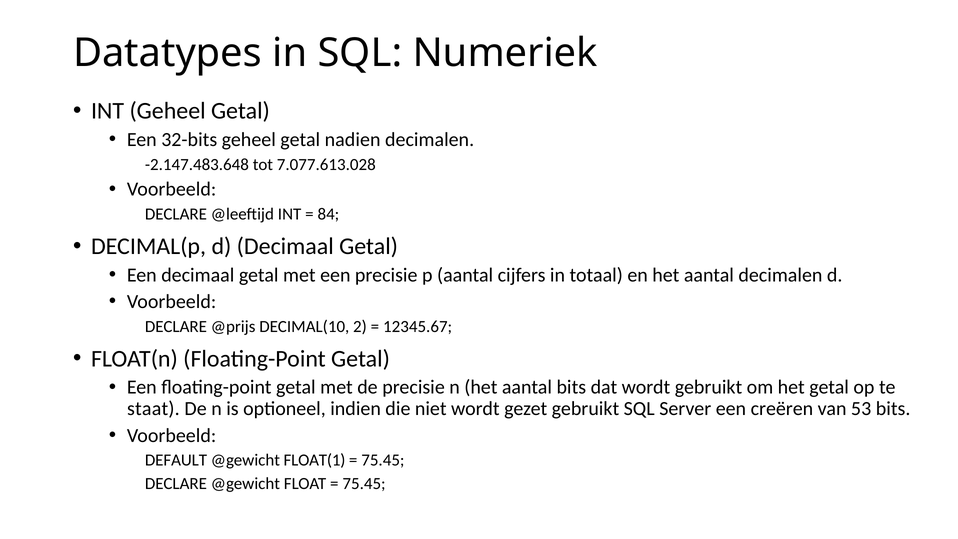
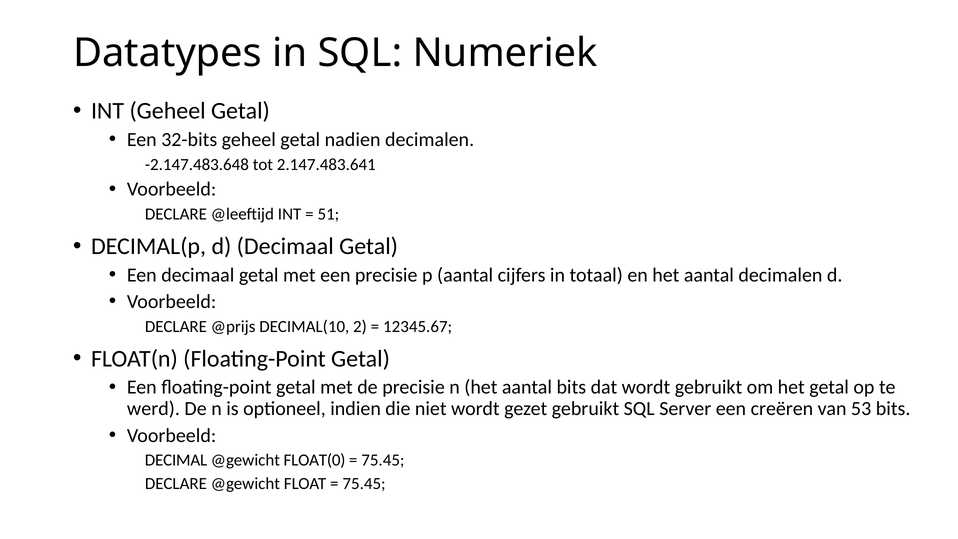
7.077.613.028: 7.077.613.028 -> 2.147.483.641
84: 84 -> 51
staat: staat -> werd
DEFAULT: DEFAULT -> DECIMAL
FLOAT(1: FLOAT(1 -> FLOAT(0
